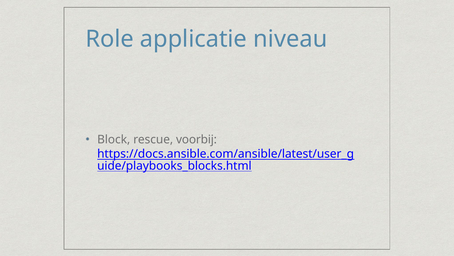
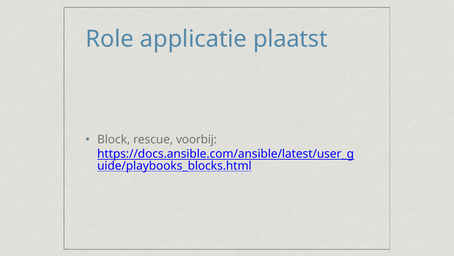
niveau: niveau -> plaatst
